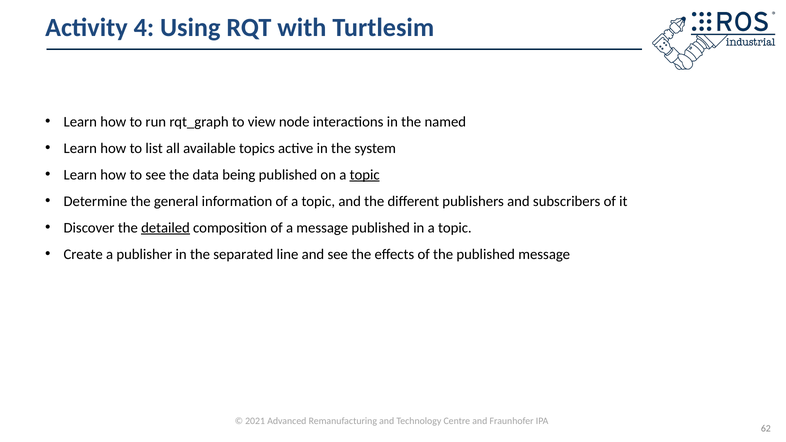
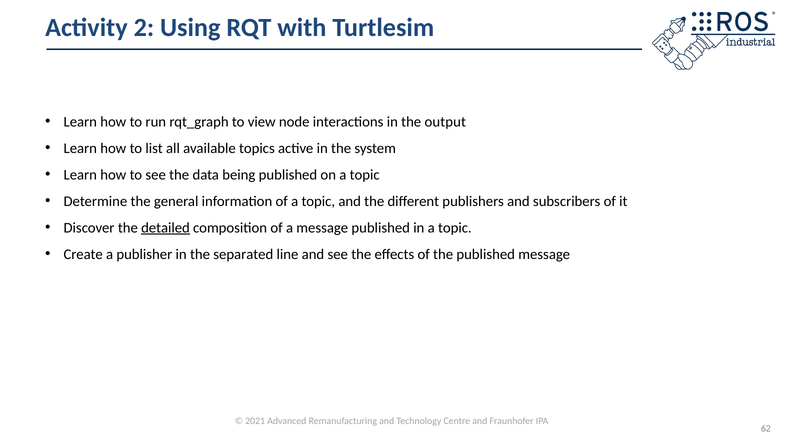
4: 4 -> 2
named: named -> output
topic at (365, 175) underline: present -> none
